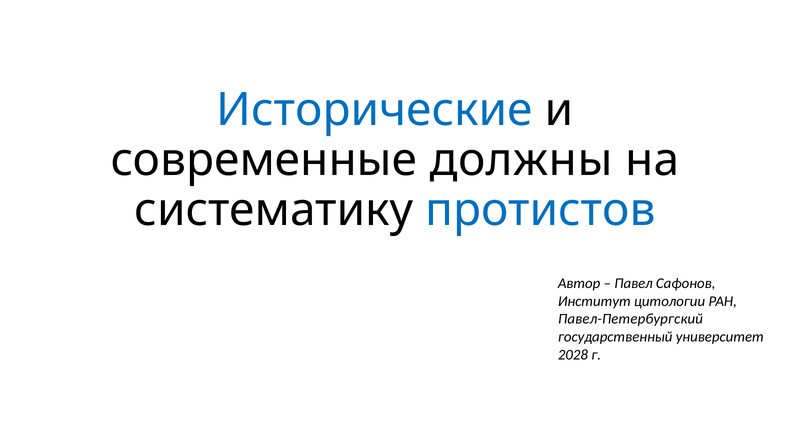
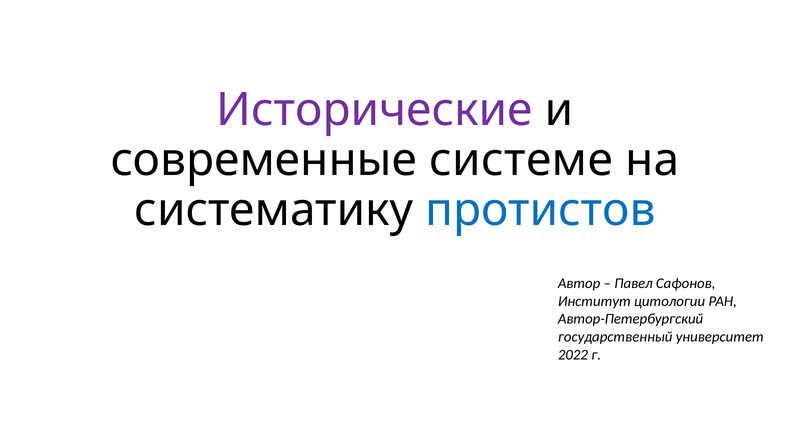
Исторические colour: blue -> purple
должны: должны -> системе
Павел-Петербургский: Павел-Петербургский -> Автор-Петербургский
2028: 2028 -> 2022
